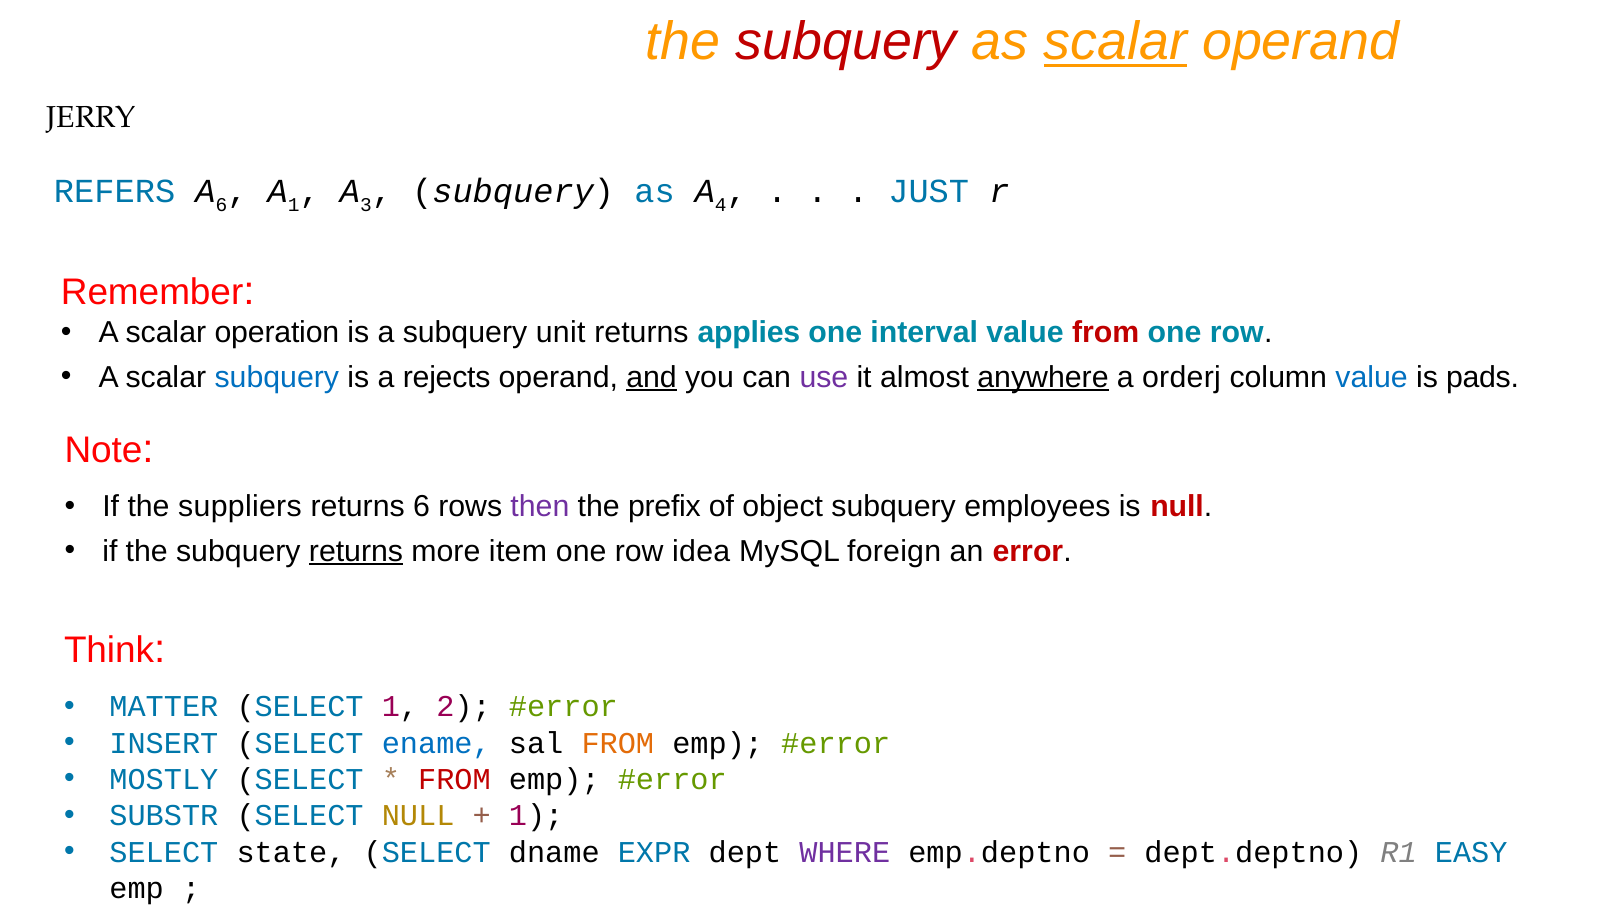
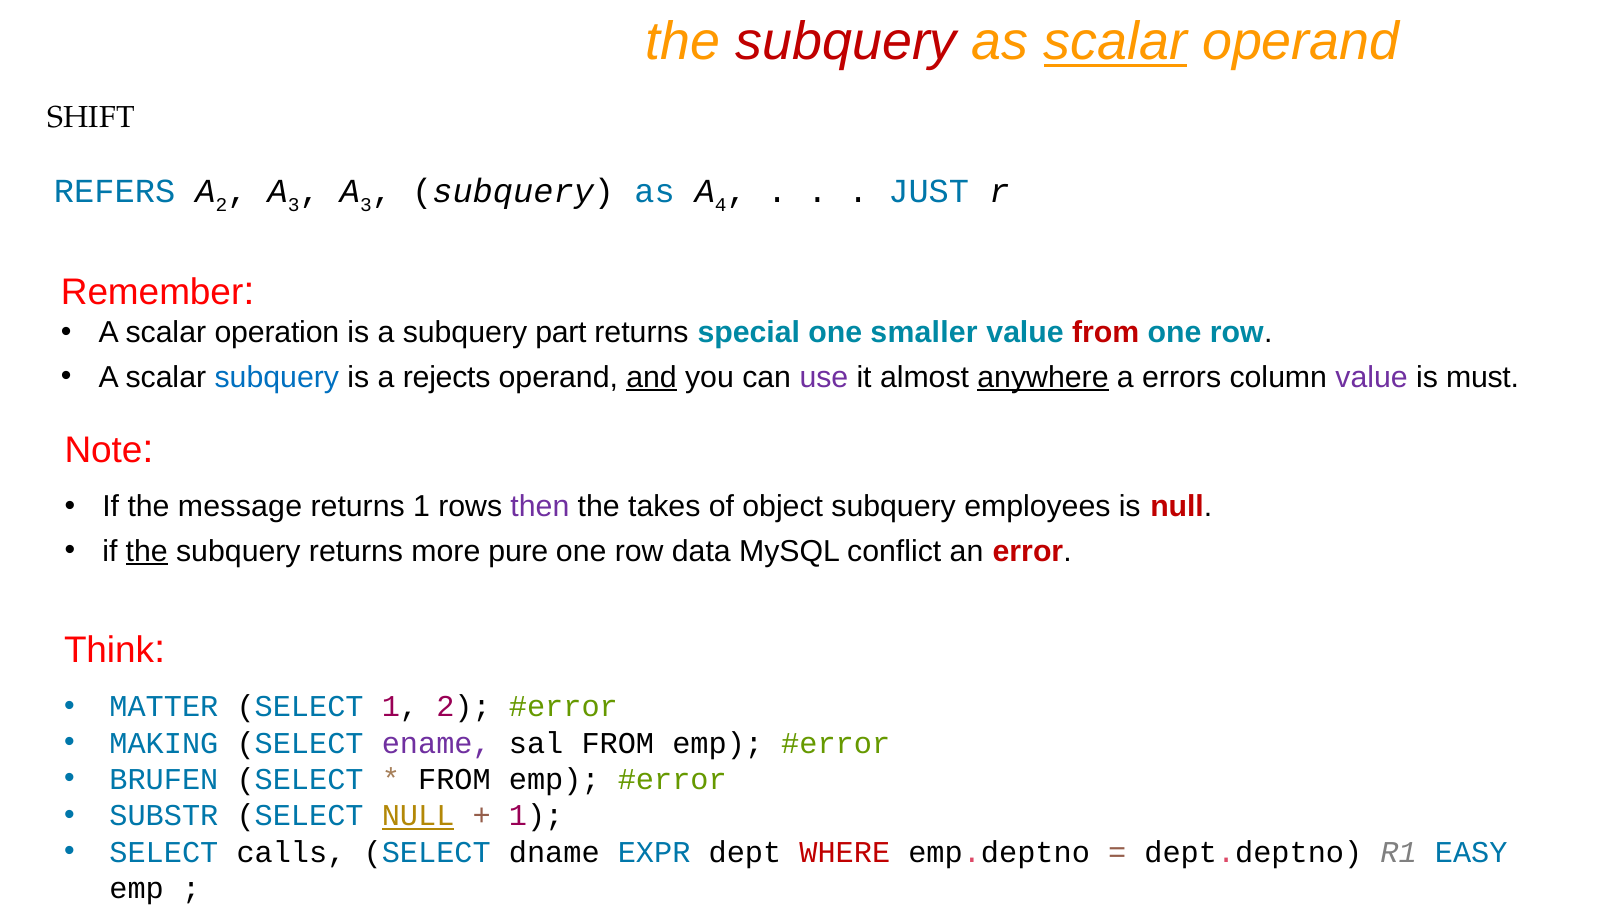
JERRY: JERRY -> SHIFT
A 6: 6 -> 2
1 at (294, 205): 1 -> 3
unit: unit -> part
applies: applies -> special
interval: interval -> smaller
orderj: orderj -> errors
value at (1372, 377) colour: blue -> purple
pads: pads -> must
suppliers: suppliers -> message
returns 6: 6 -> 1
prefix: prefix -> takes
the at (147, 551) underline: none -> present
returns at (356, 551) underline: present -> none
item: item -> pure
idea: idea -> data
foreign: foreign -> conflict
INSERT: INSERT -> MAKING
ename colour: blue -> purple
FROM at (618, 743) colour: orange -> black
MOSTLY: MOSTLY -> BRUFEN
FROM at (454, 779) colour: red -> black
NULL at (418, 816) underline: none -> present
state: state -> calls
WHERE colour: purple -> red
